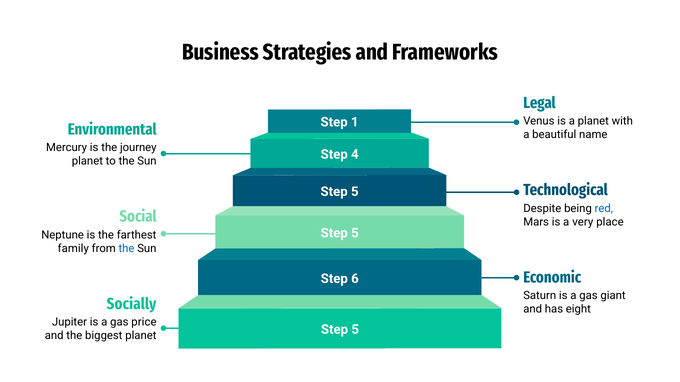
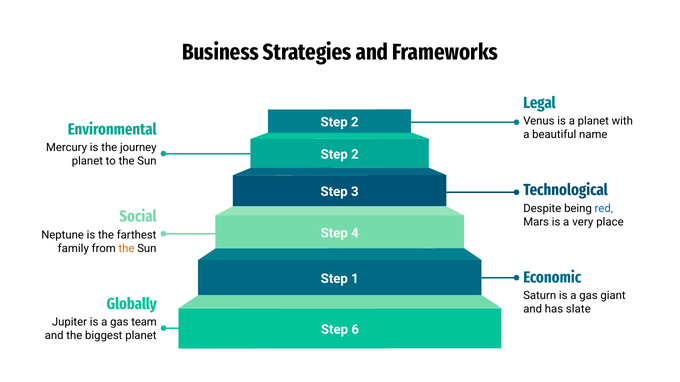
1 at (355, 122): 1 -> 2
4 at (355, 154): 4 -> 2
5 at (355, 192): 5 -> 3
5 at (355, 233): 5 -> 4
the at (126, 249) colour: blue -> orange
6: 6 -> 1
Socially: Socially -> Globally
eight: eight -> slate
price: price -> team
5 at (355, 330): 5 -> 6
